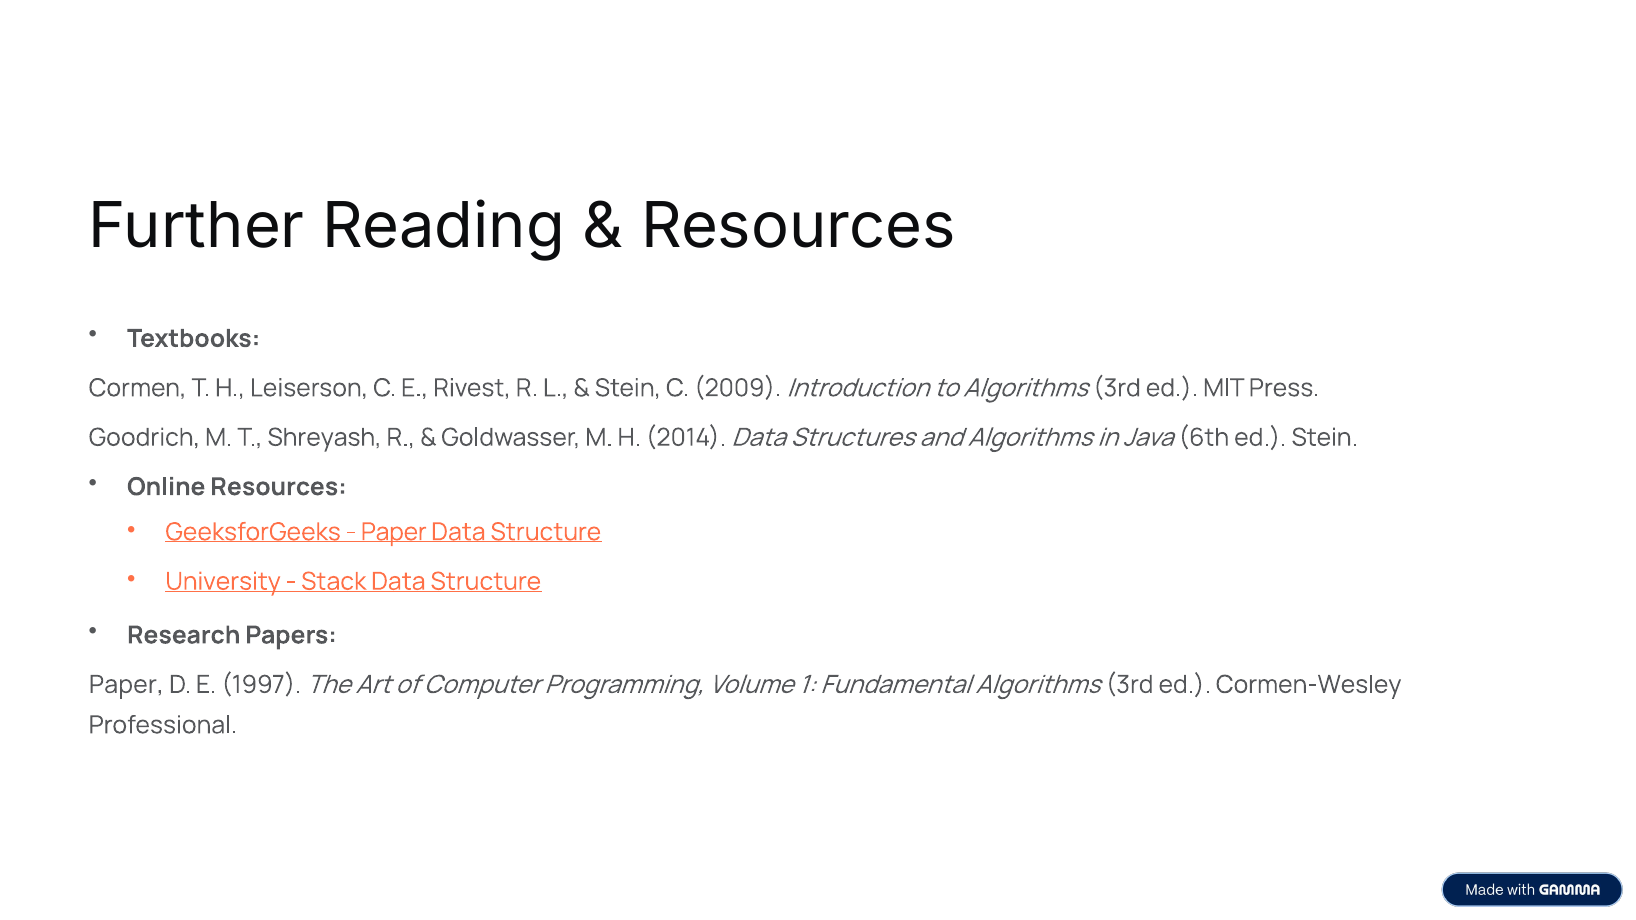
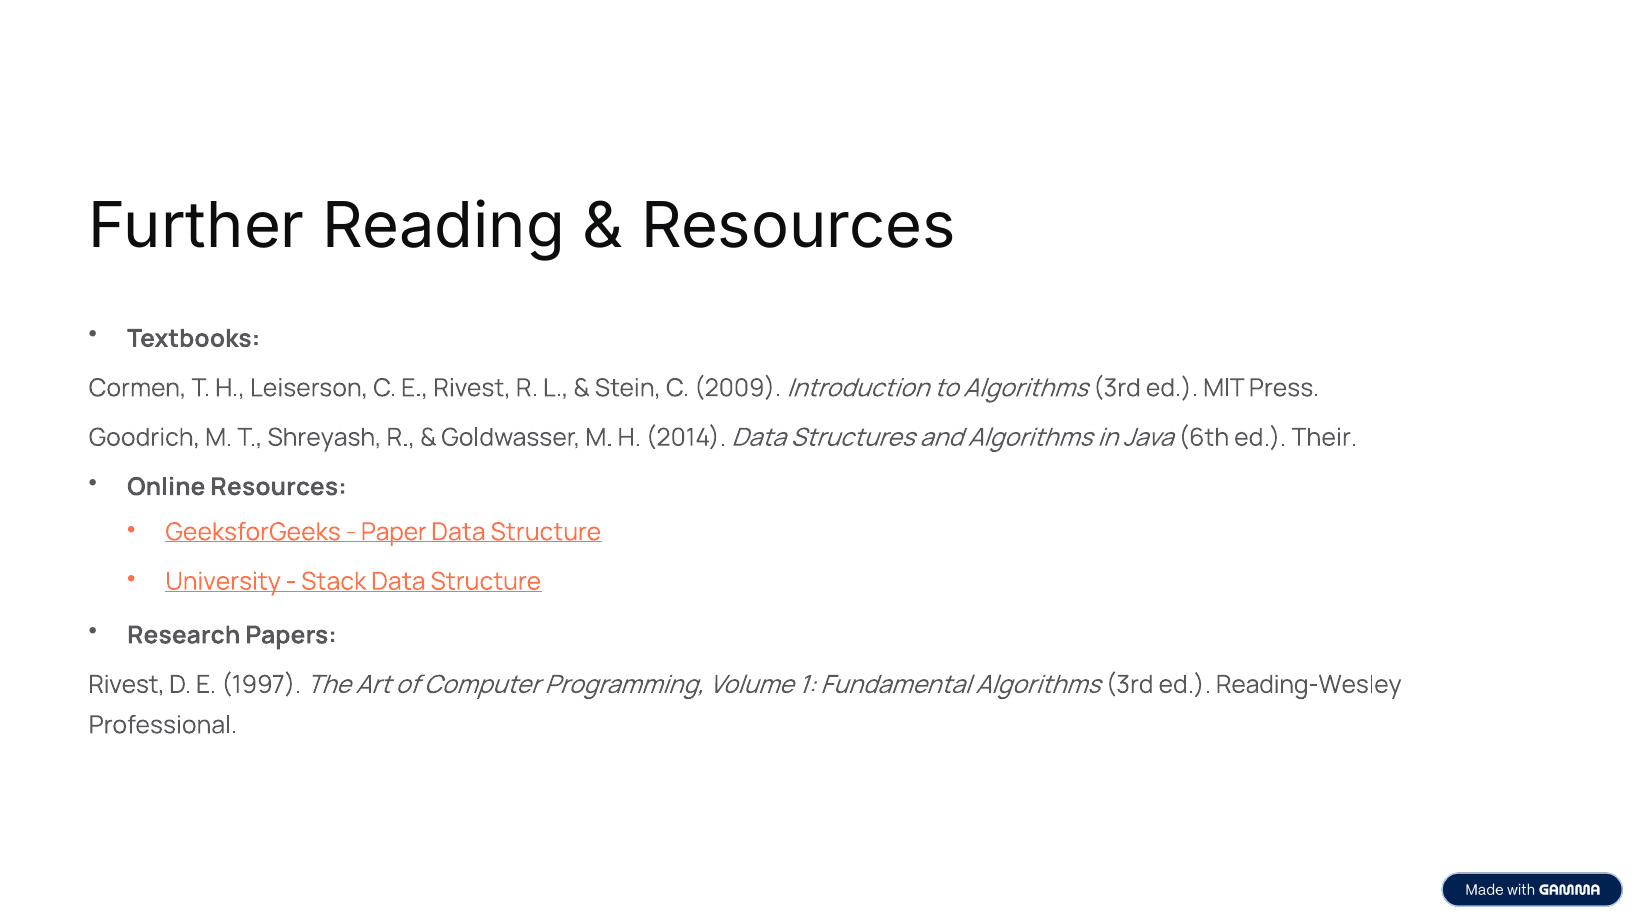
ed Stein: Stein -> Their
Paper at (126, 685): Paper -> Rivest
Cormen-Wesley: Cormen-Wesley -> Reading-Wesley
